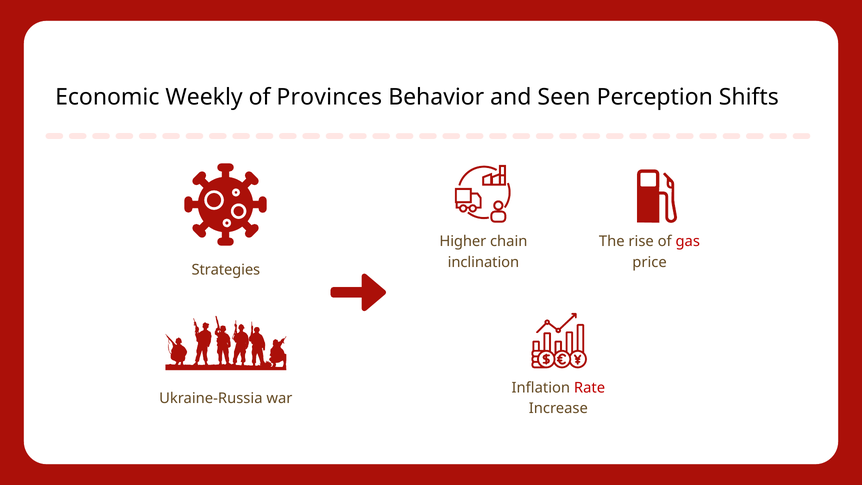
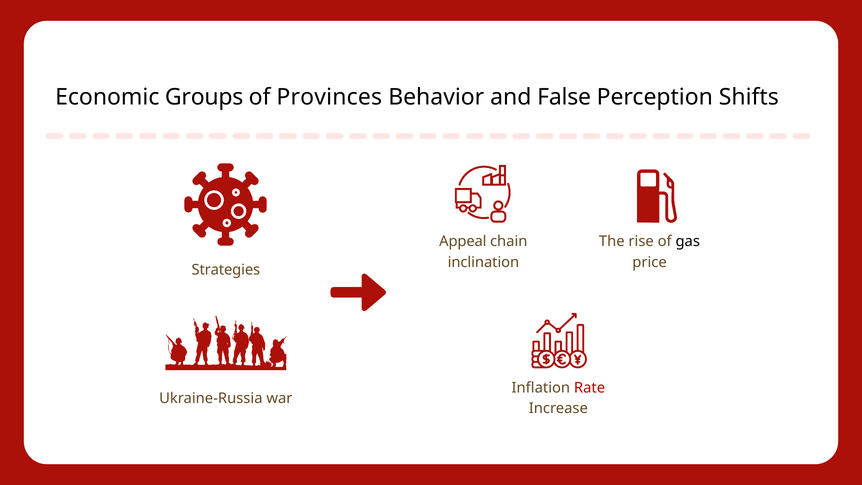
Weekly: Weekly -> Groups
Seen: Seen -> False
Higher: Higher -> Appeal
gas colour: red -> black
